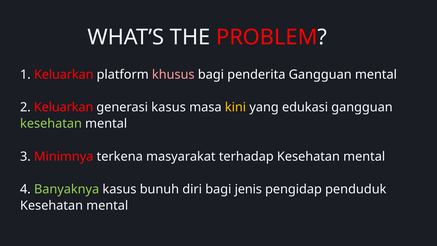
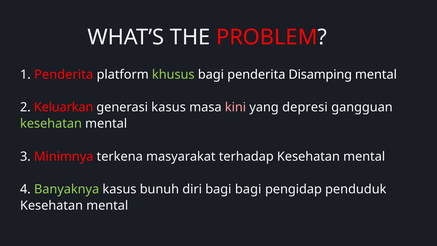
1 Keluarkan: Keluarkan -> Penderita
khusus colour: pink -> light green
penderita Gangguan: Gangguan -> Disamping
kini colour: yellow -> pink
edukasi: edukasi -> depresi
bagi jenis: jenis -> bagi
